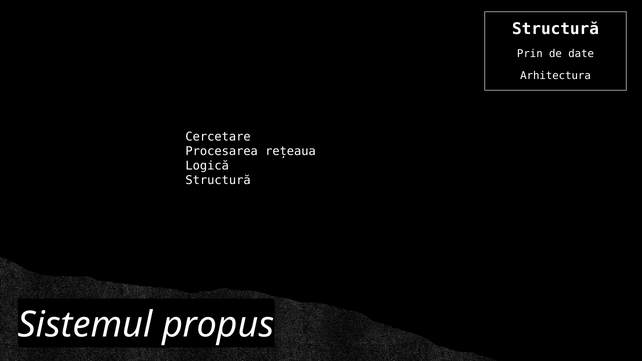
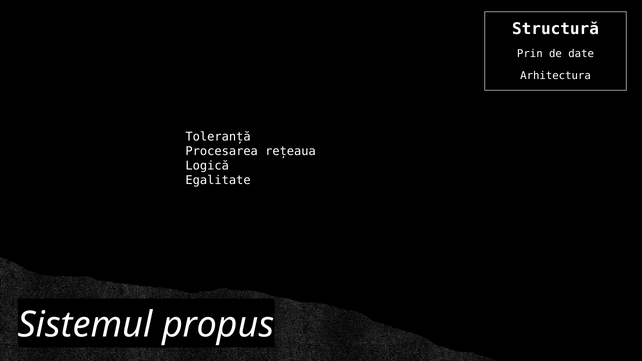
Cercetare: Cercetare -> Toleranță
Structură at (218, 180): Structură -> Egalitate
